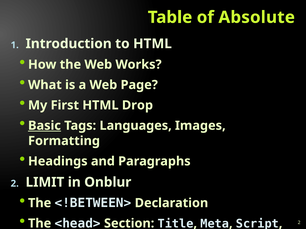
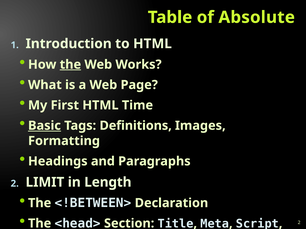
the at (70, 65) underline: none -> present
Drop: Drop -> Time
Languages: Languages -> Definitions
Onblur: Onblur -> Length
